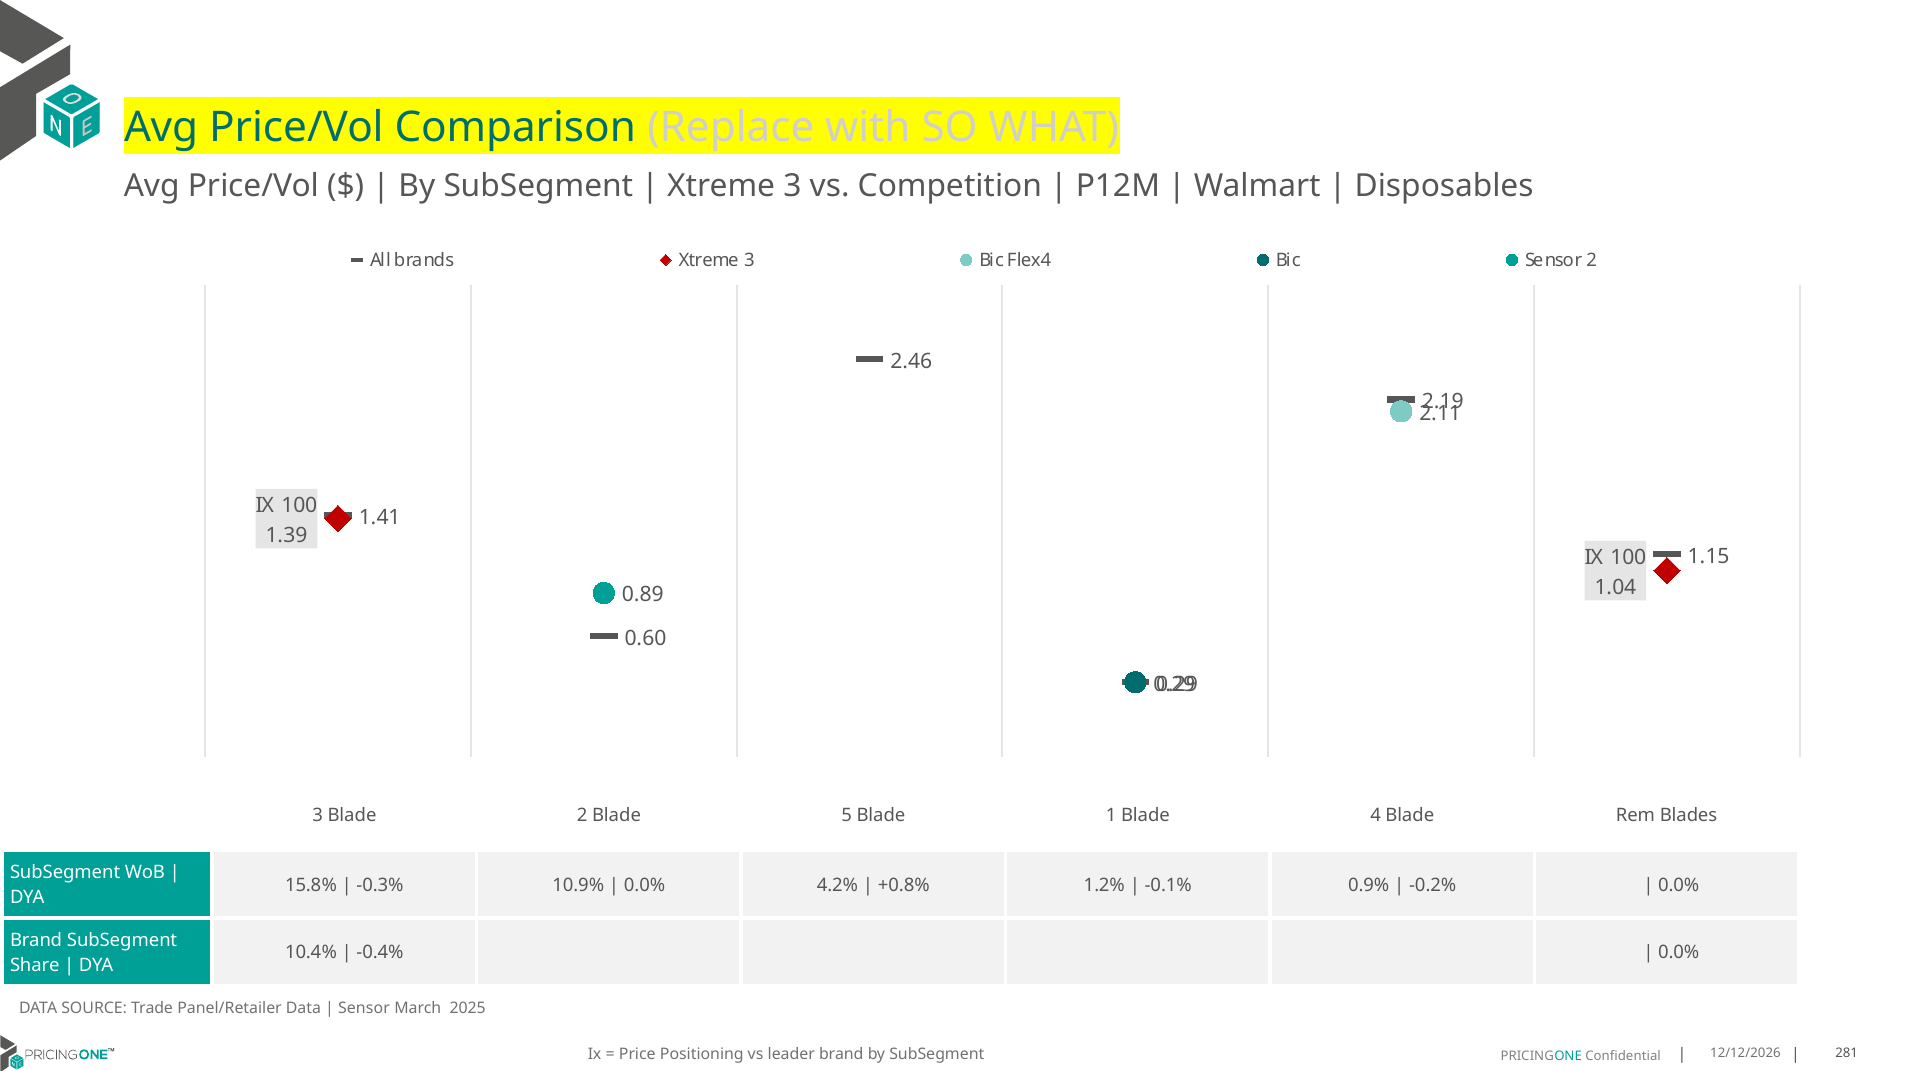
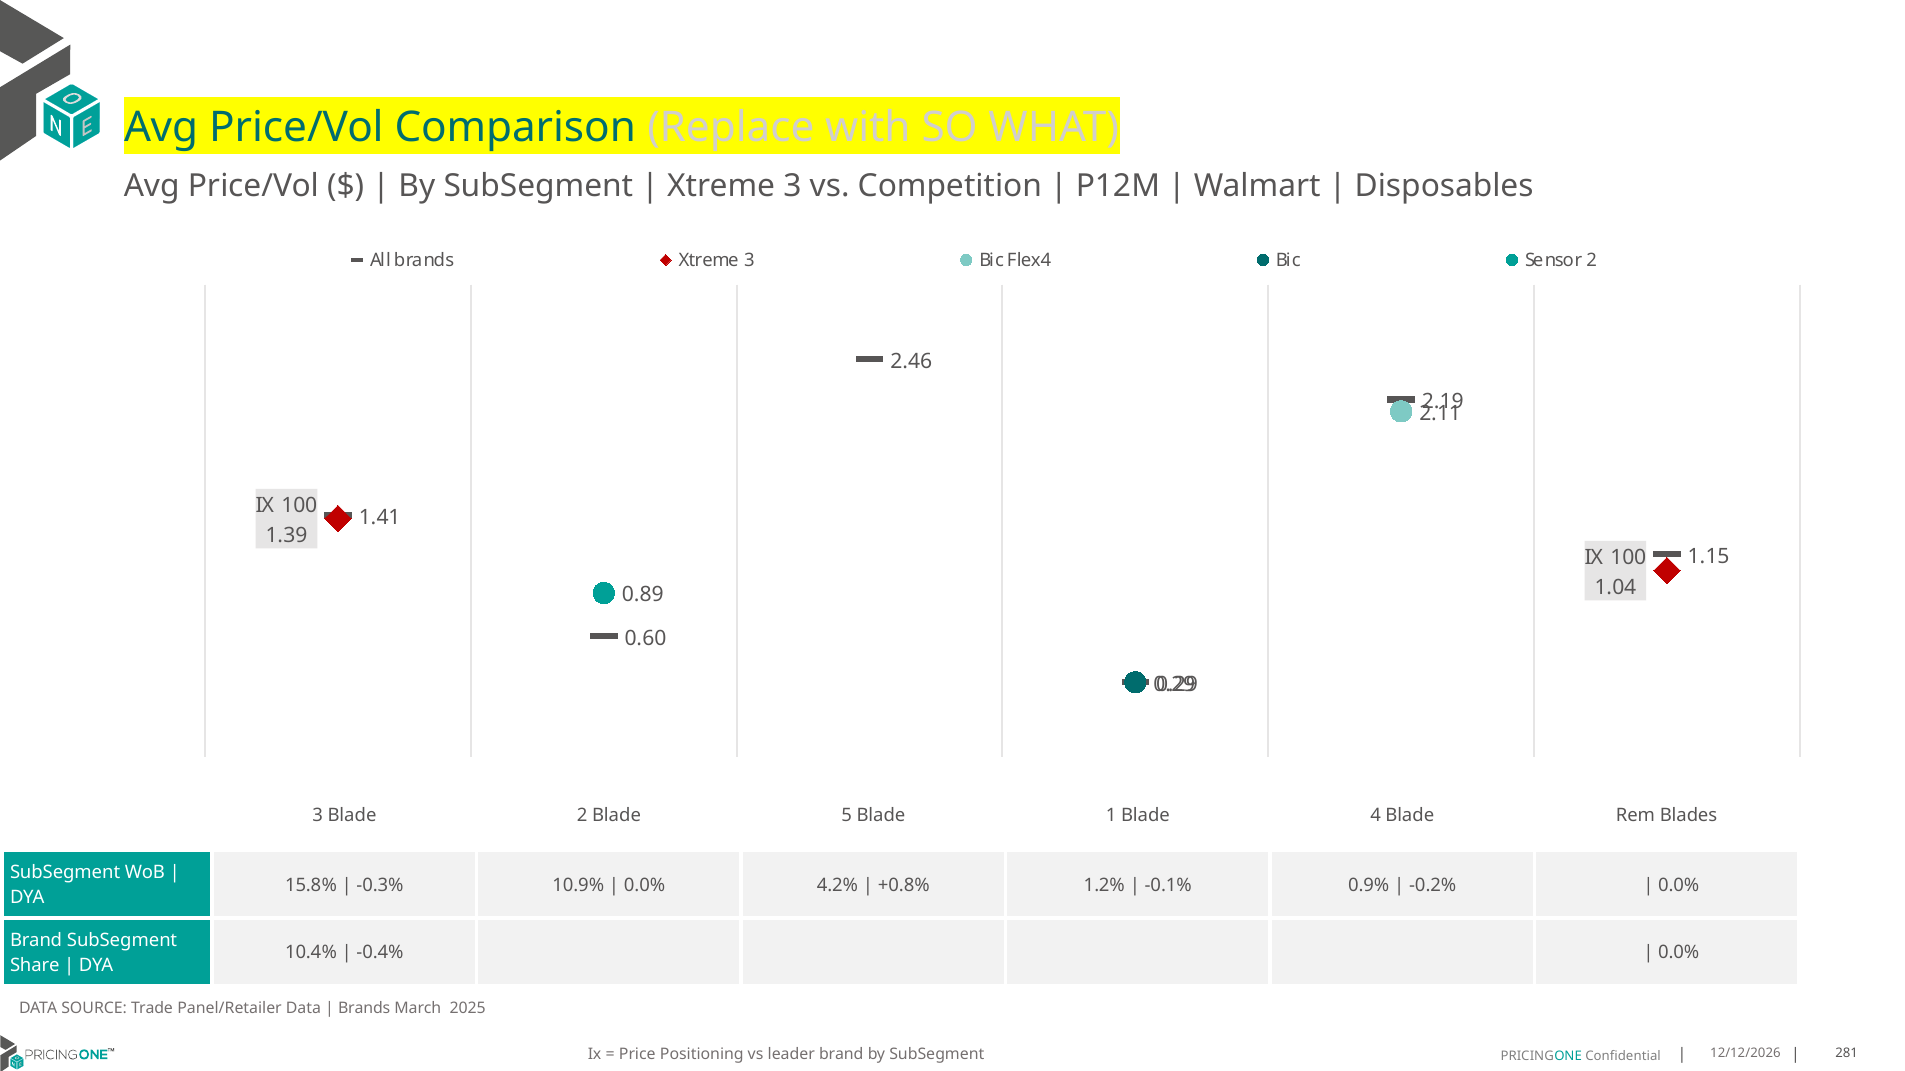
Sensor at (364, 1009): Sensor -> Brands
